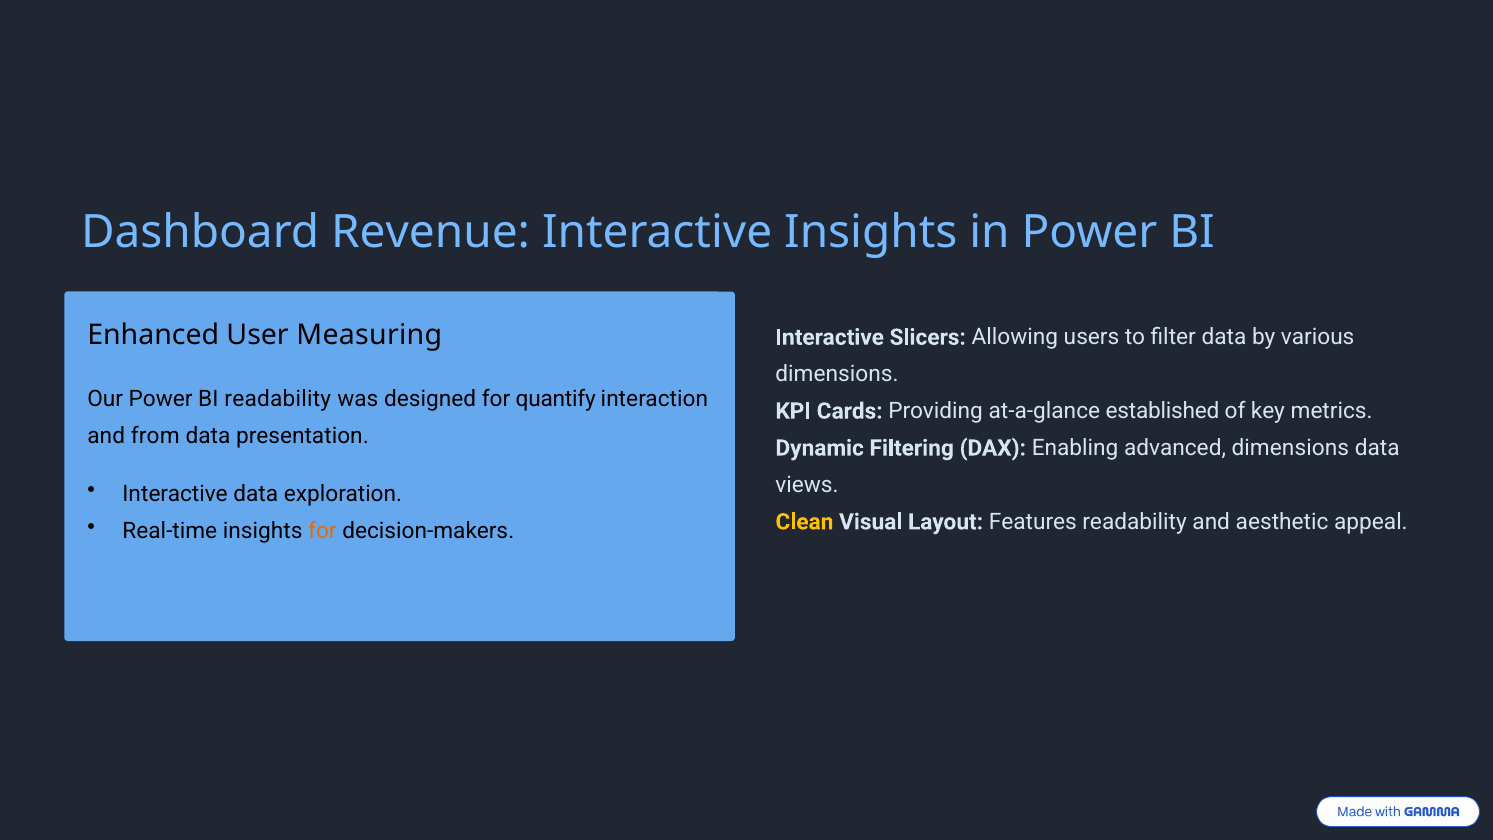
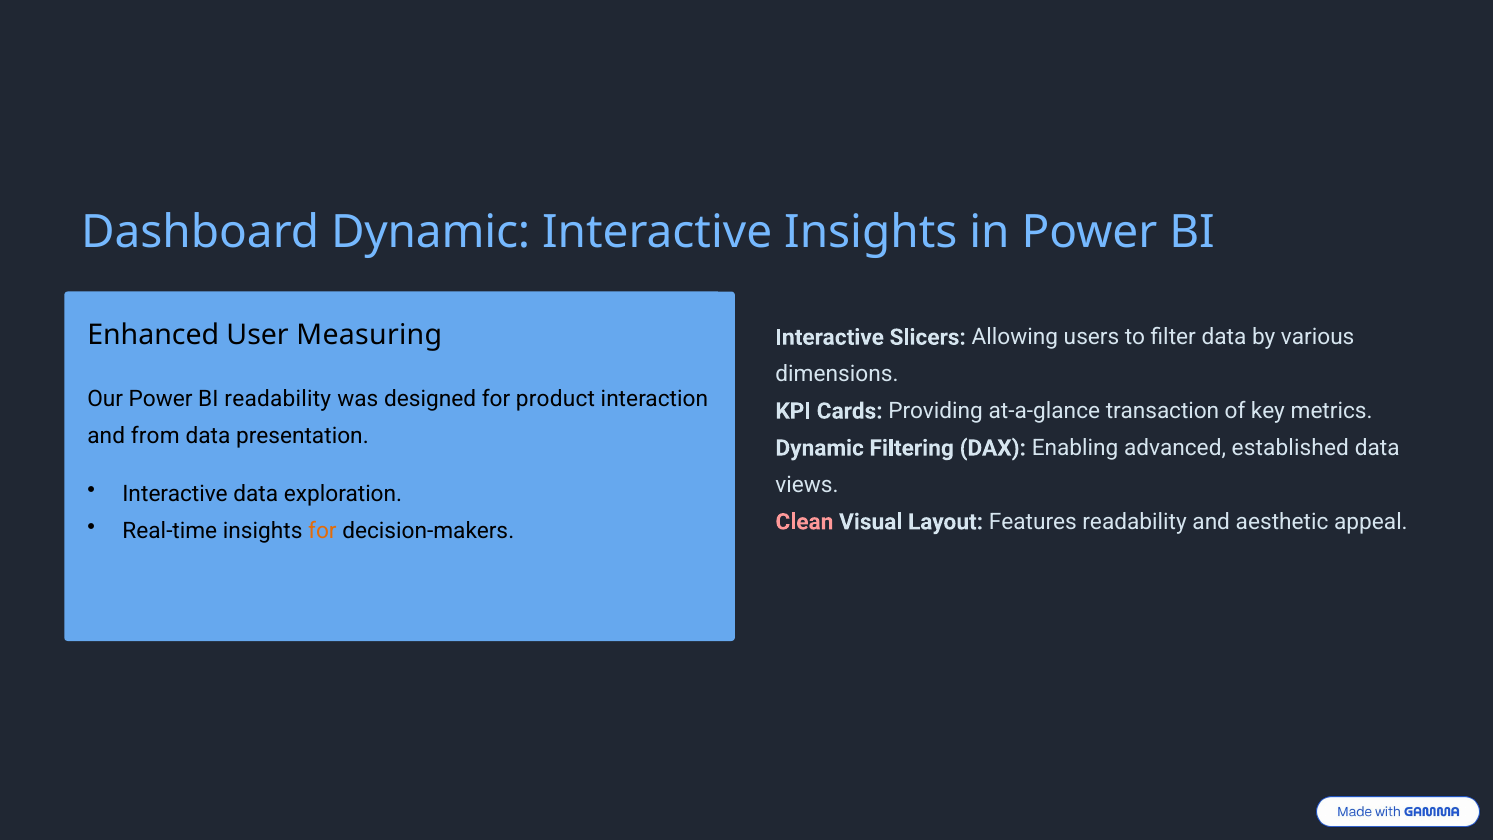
Dashboard Revenue: Revenue -> Dynamic
quantify: quantify -> product
established: established -> transaction
advanced dimensions: dimensions -> established
Clean colour: yellow -> pink
